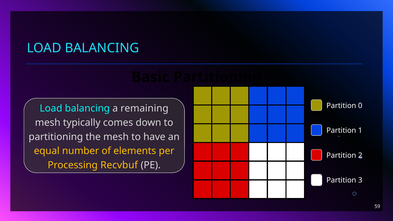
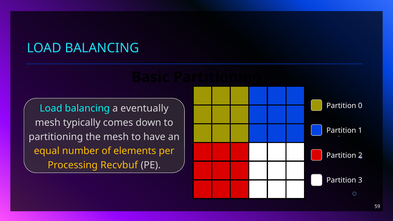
remaining: remaining -> eventually
